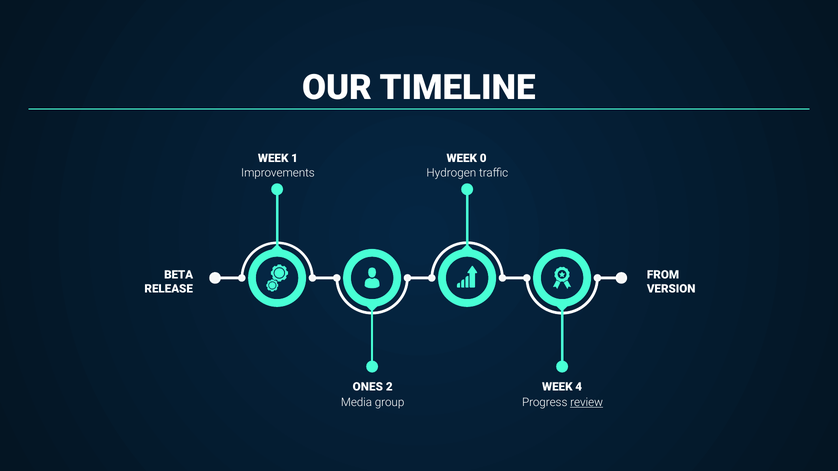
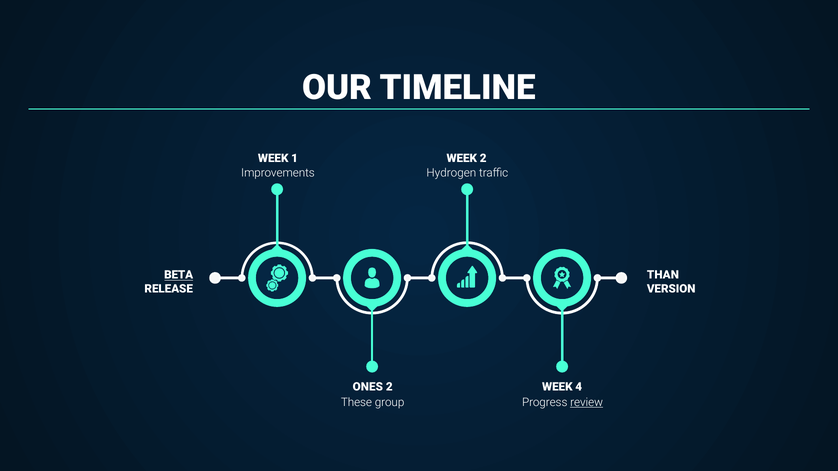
WEEK 0: 0 -> 2
BETA underline: none -> present
FROM: FROM -> THAN
Media: Media -> These
